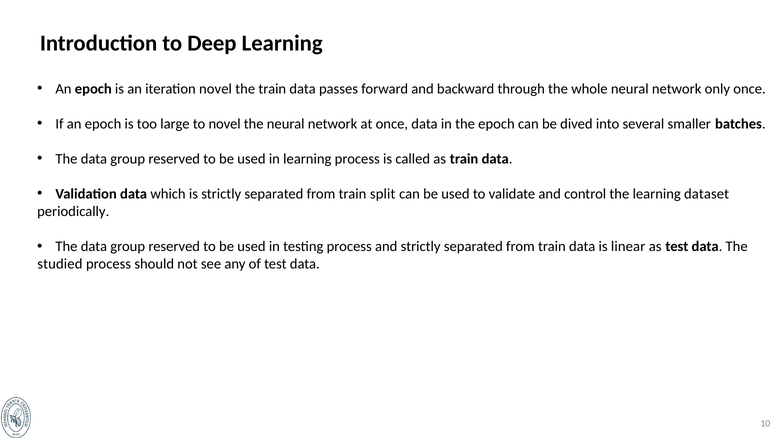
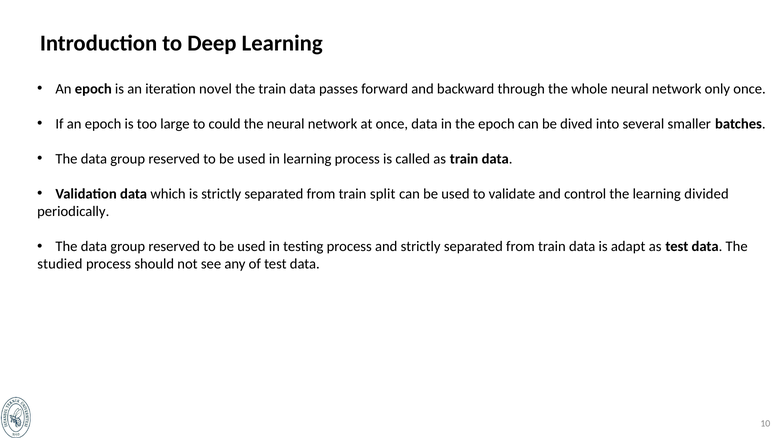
to novel: novel -> could
dataset: dataset -> divided
linear: linear -> adapt
